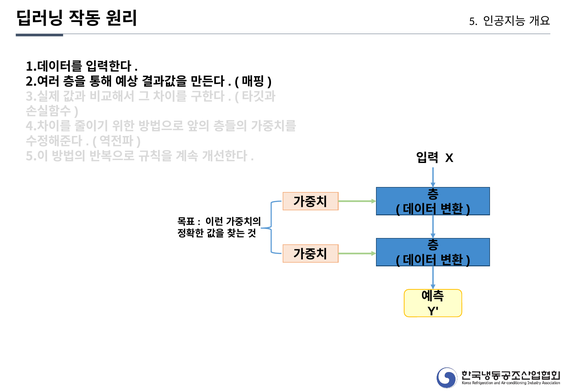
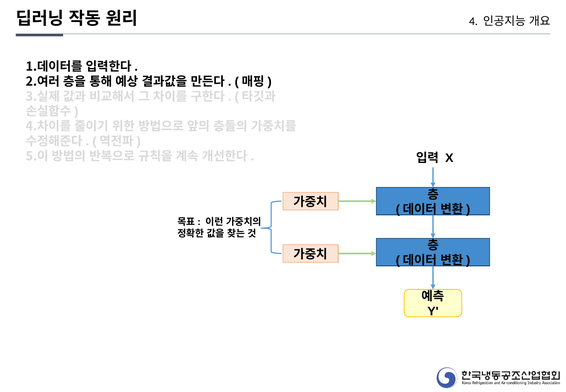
5: 5 -> 4
